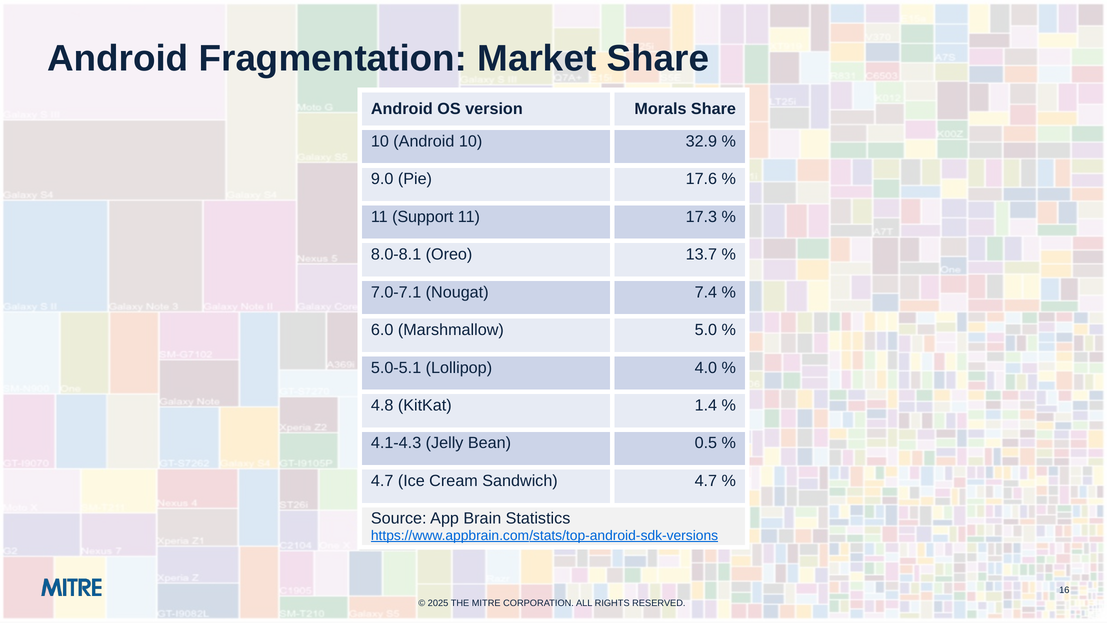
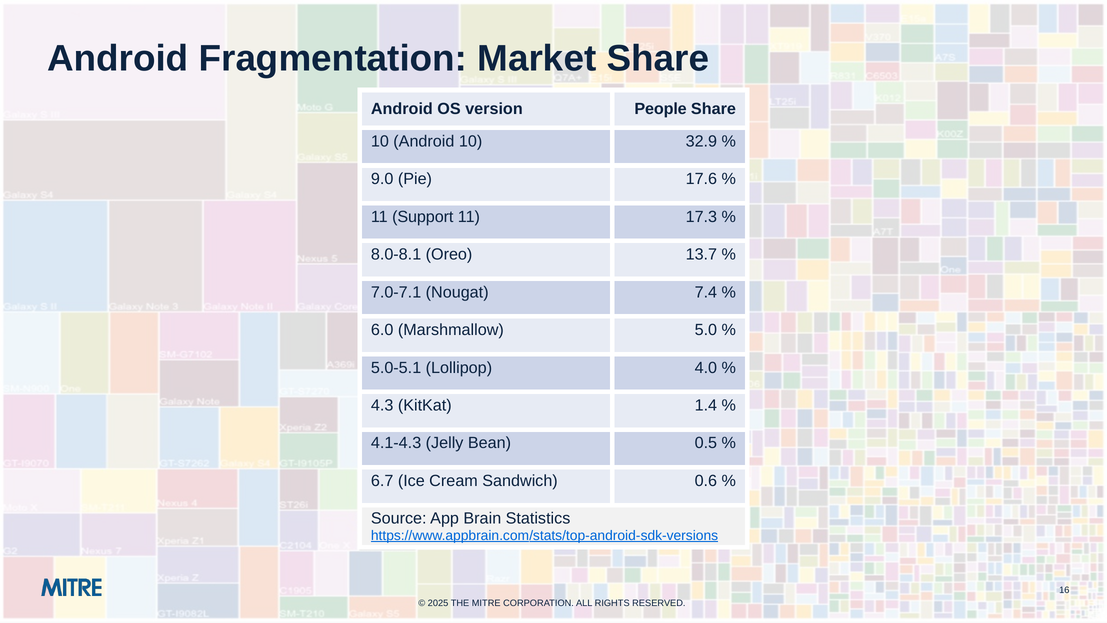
Morals: Morals -> People
4.8: 4.8 -> 4.3
4.7 at (382, 481): 4.7 -> 6.7
Sandwich 4.7: 4.7 -> 0.6
